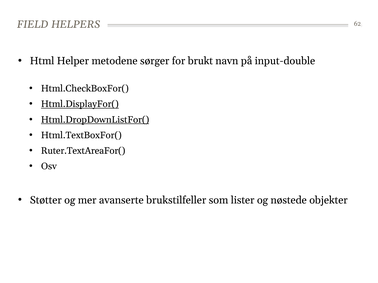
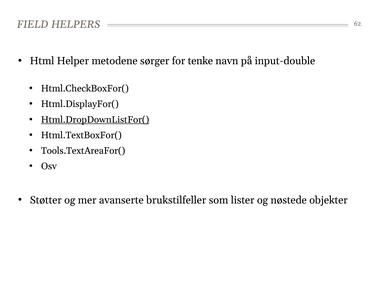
brukt: brukt -> tenke
Html.DisplayFor( underline: present -> none
Ruter.TextAreaFor(: Ruter.TextAreaFor( -> Tools.TextAreaFor(
